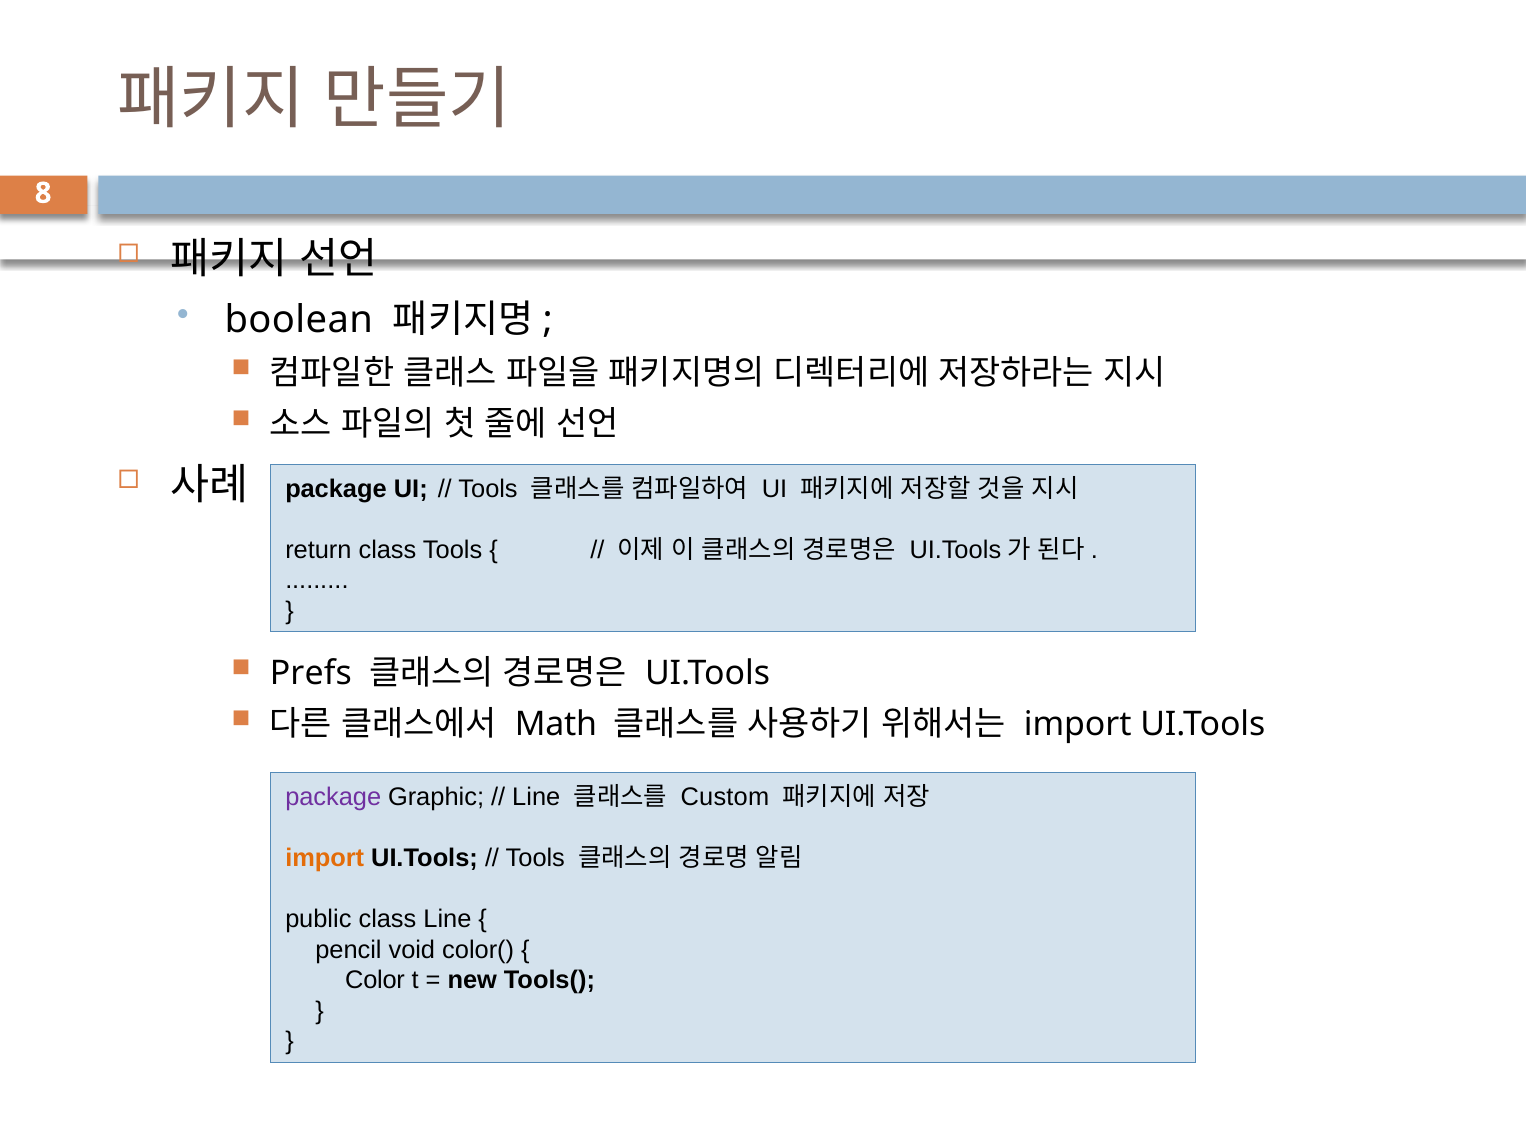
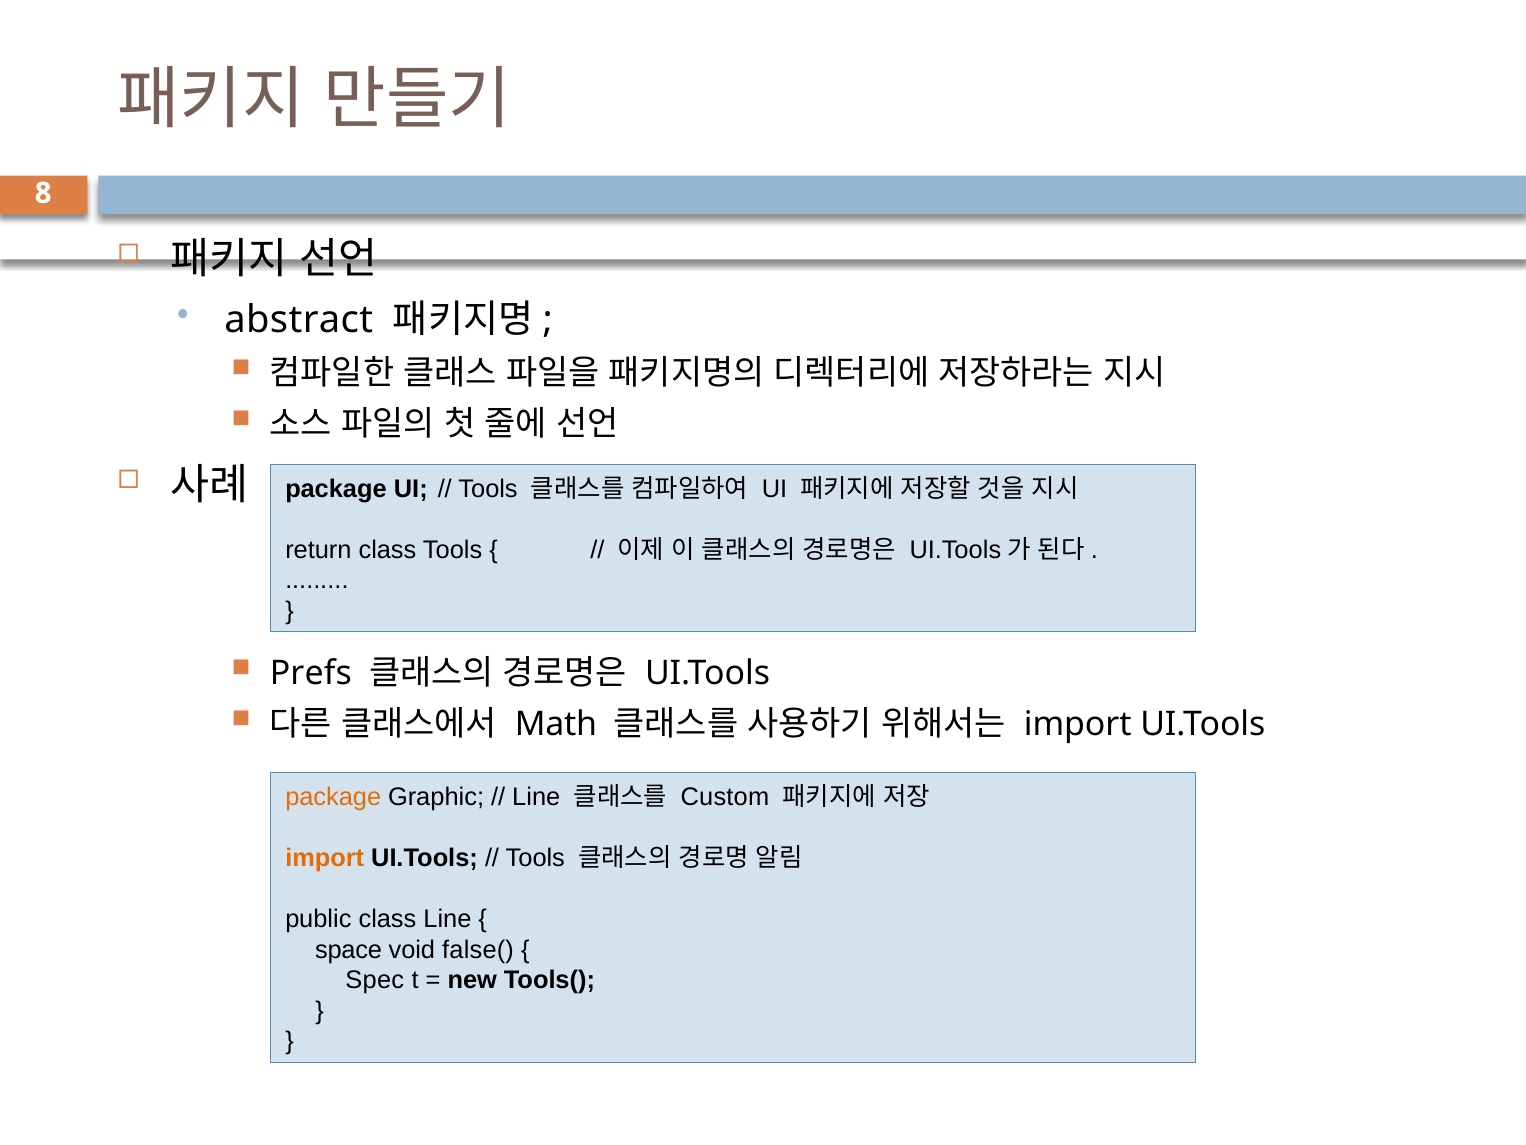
boolean: boolean -> abstract
package at (333, 797) colour: purple -> orange
pencil: pencil -> space
color(: color( -> false(
Color: Color -> Spec
